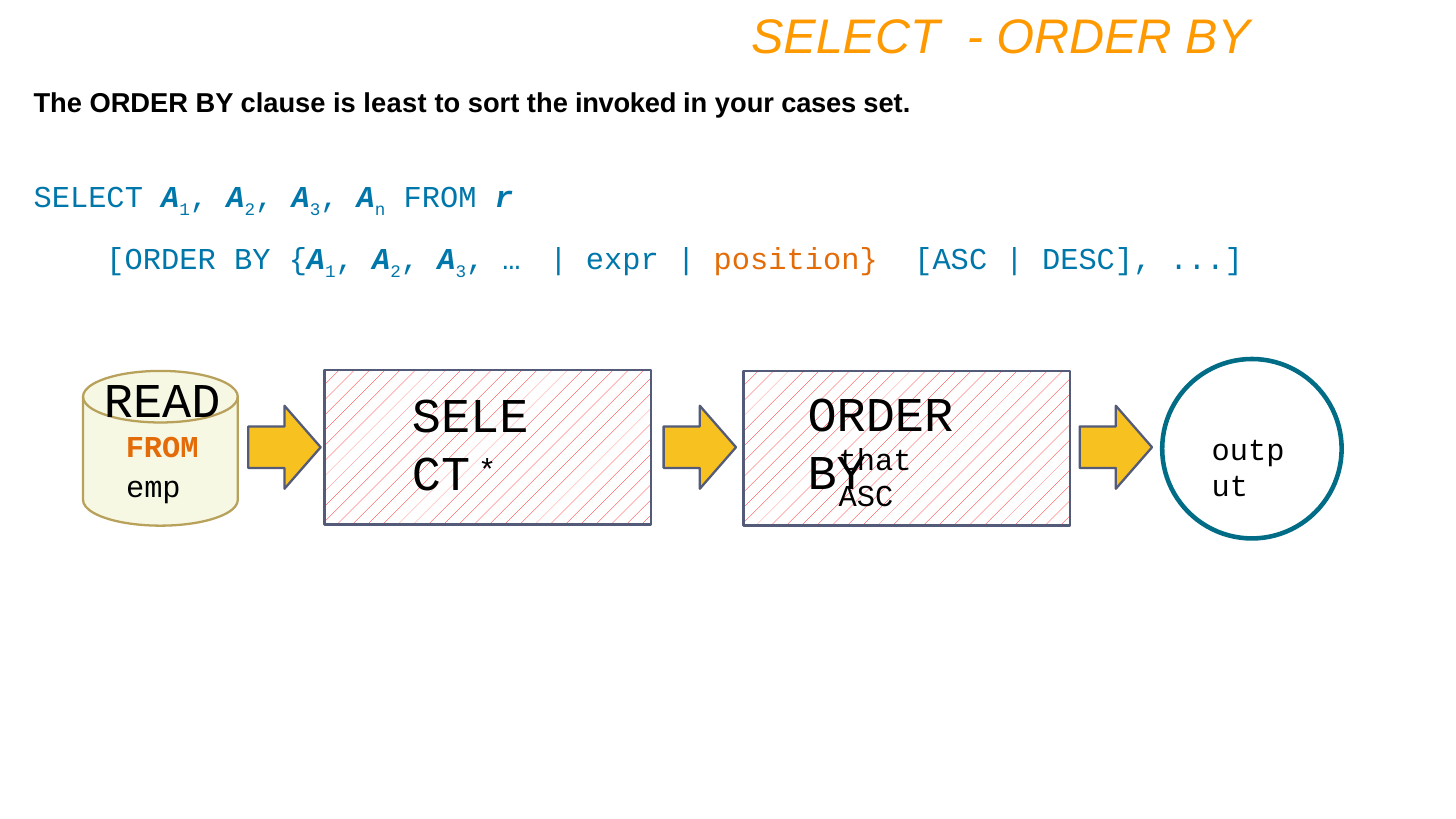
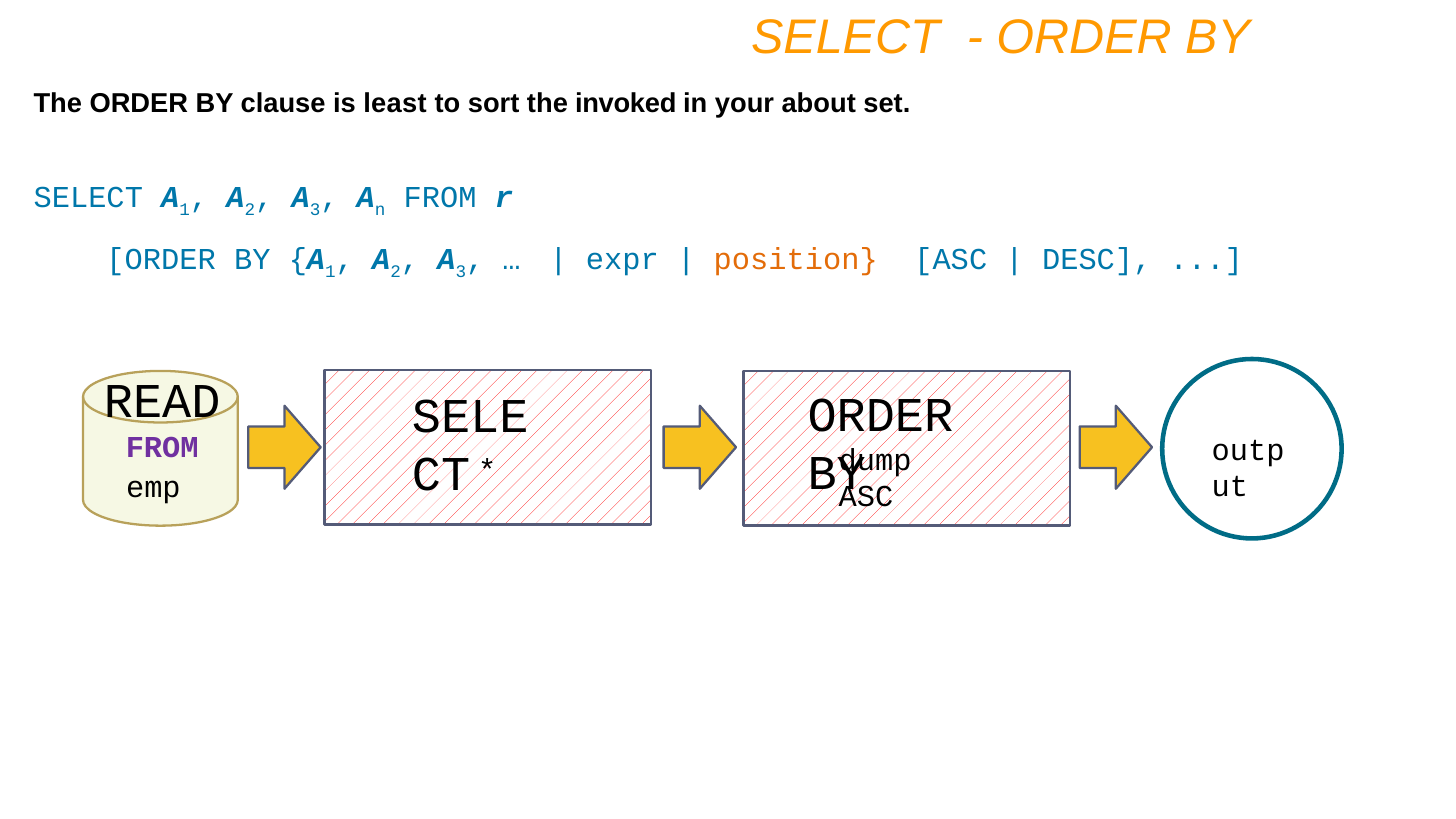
cases: cases -> about
FROM at (162, 448) colour: orange -> purple
that: that -> dump
